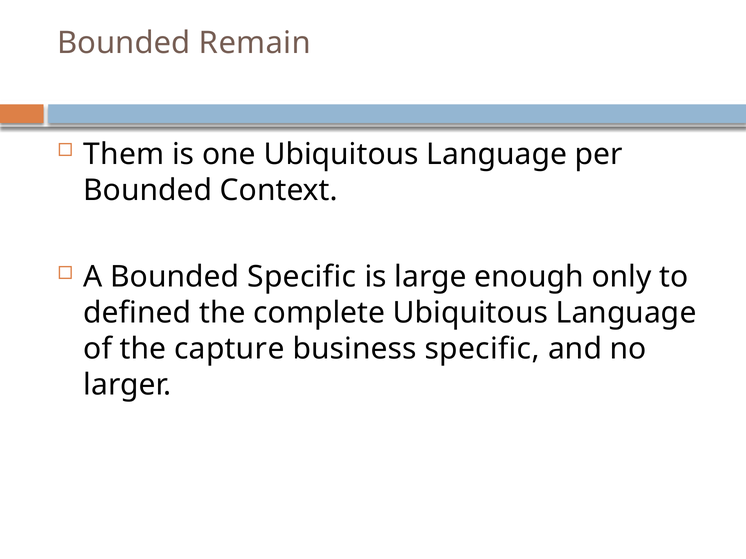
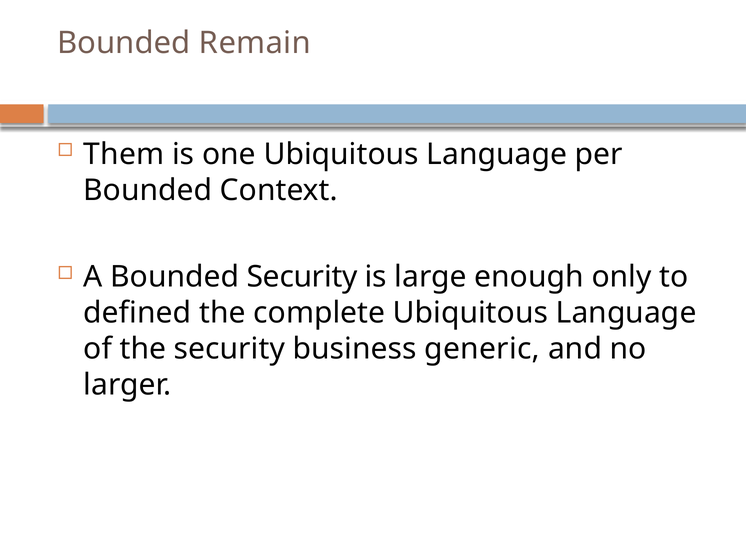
Bounded Specific: Specific -> Security
the capture: capture -> security
business specific: specific -> generic
